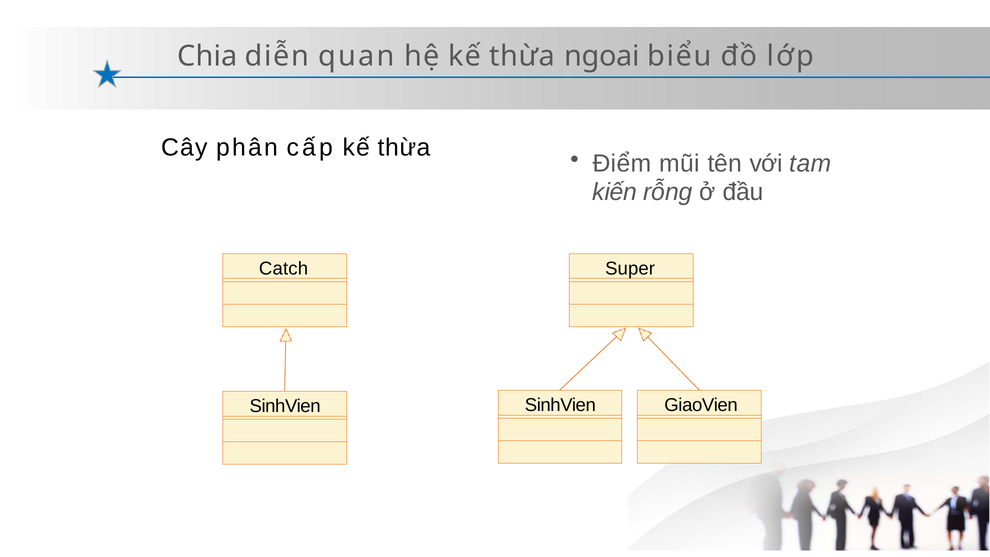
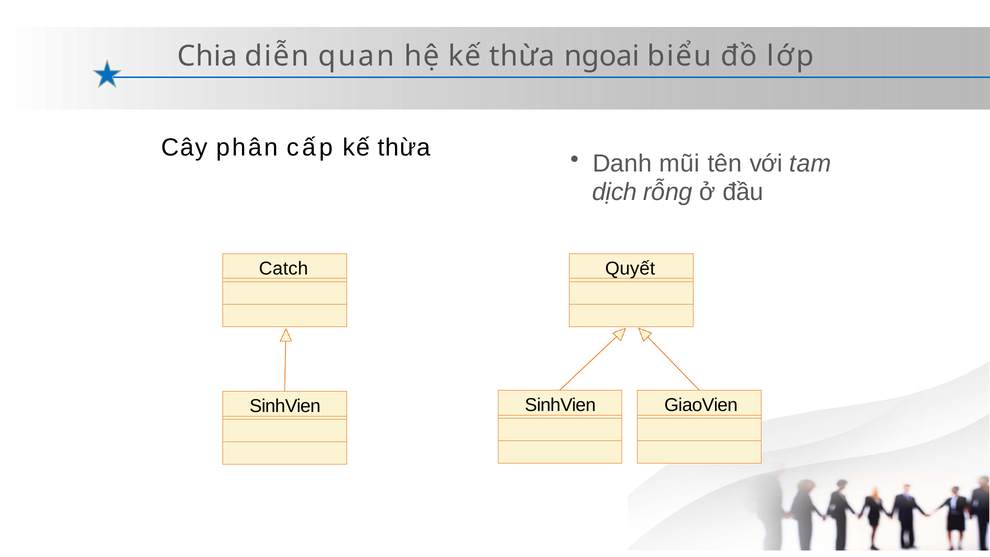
Điểm: Điểm -> Danh
kiến: kiến -> dịch
Super: Super -> Quyết
